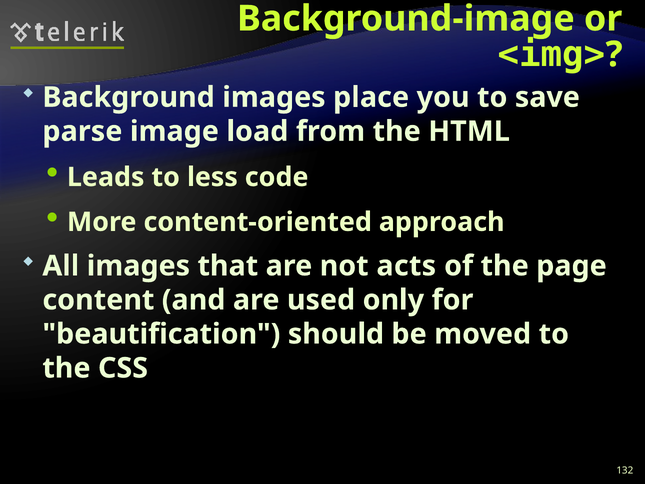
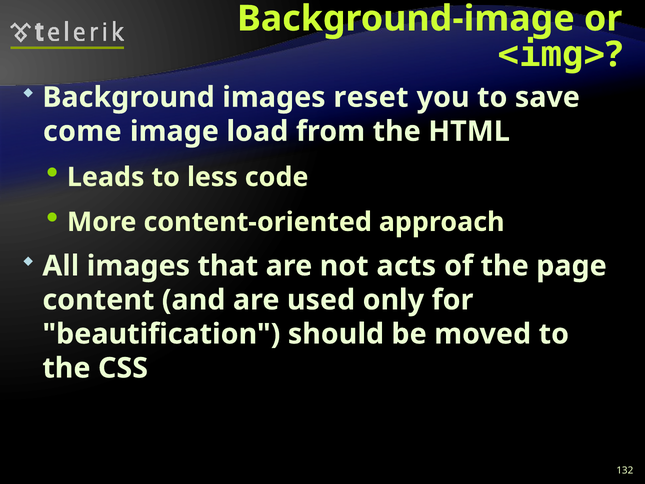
place: place -> reset
parse: parse -> come
